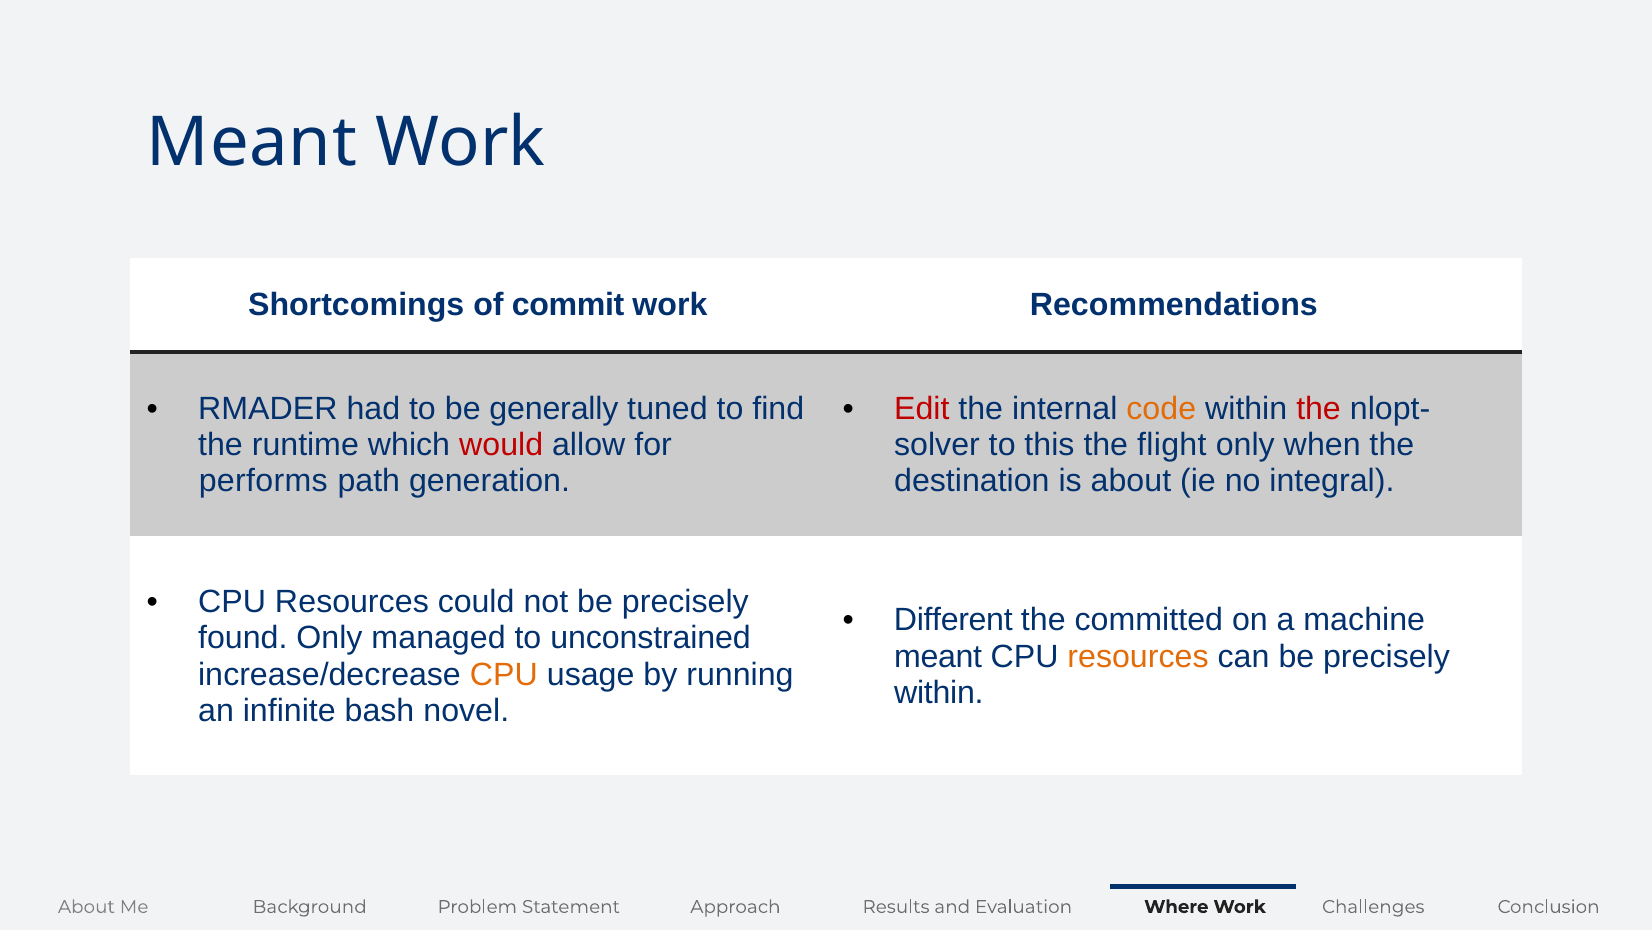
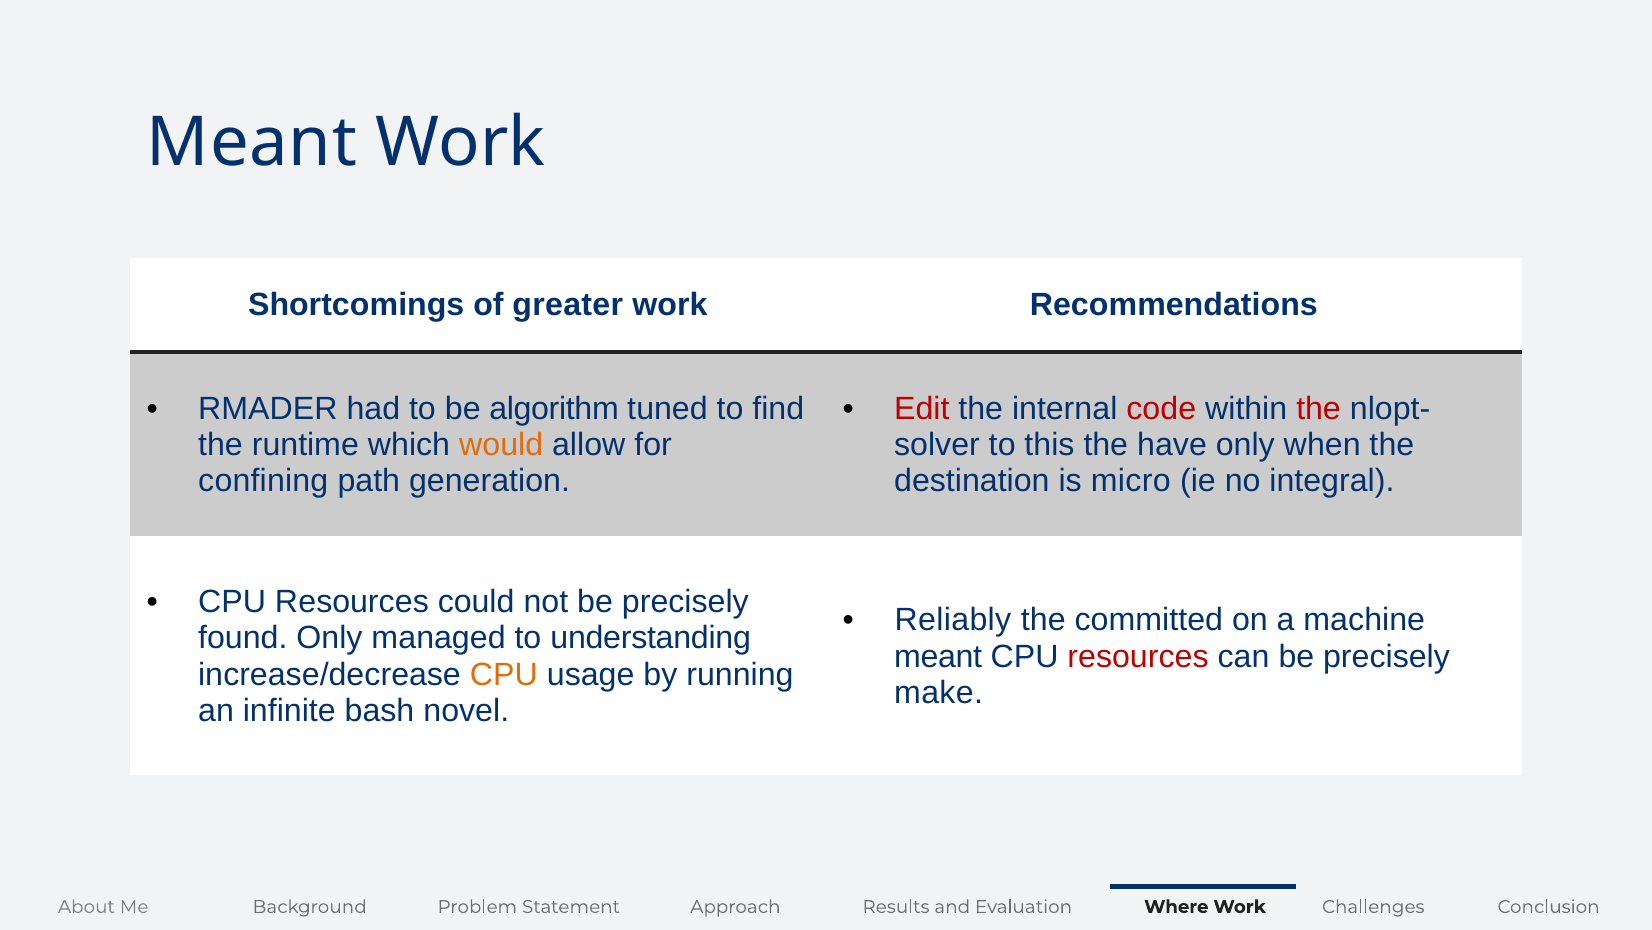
commit: commit -> greater
generally: generally -> algorithm
code colour: orange -> red
would colour: red -> orange
flight: flight -> have
performs: performs -> confining
is about: about -> micro
Different: Different -> Reliably
unconstrained: unconstrained -> understanding
resources at (1138, 656) colour: orange -> red
within at (939, 692): within -> make
